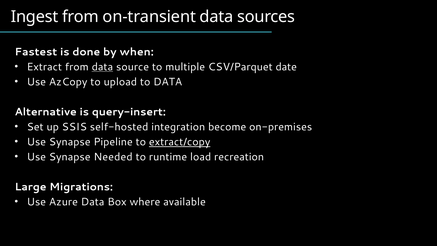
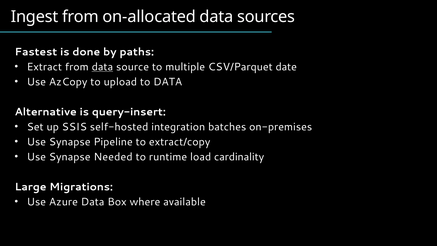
on-transient: on-transient -> on-allocated
when: when -> paths
become: become -> batches
extract/copy underline: present -> none
recreation: recreation -> cardinality
